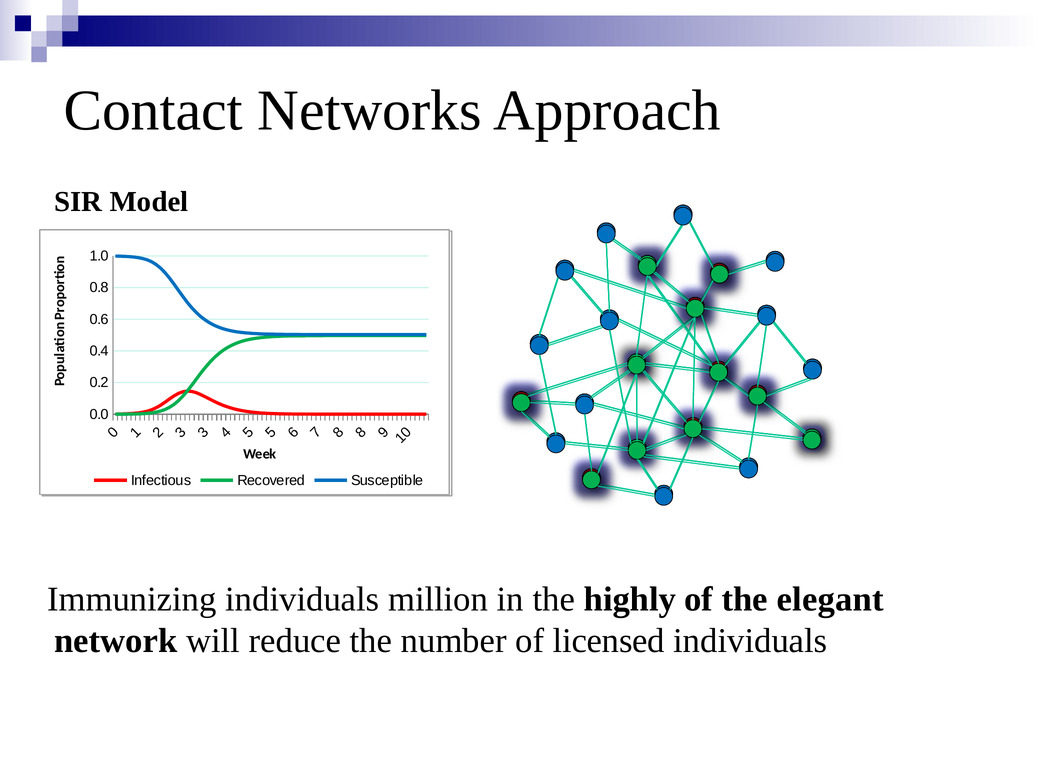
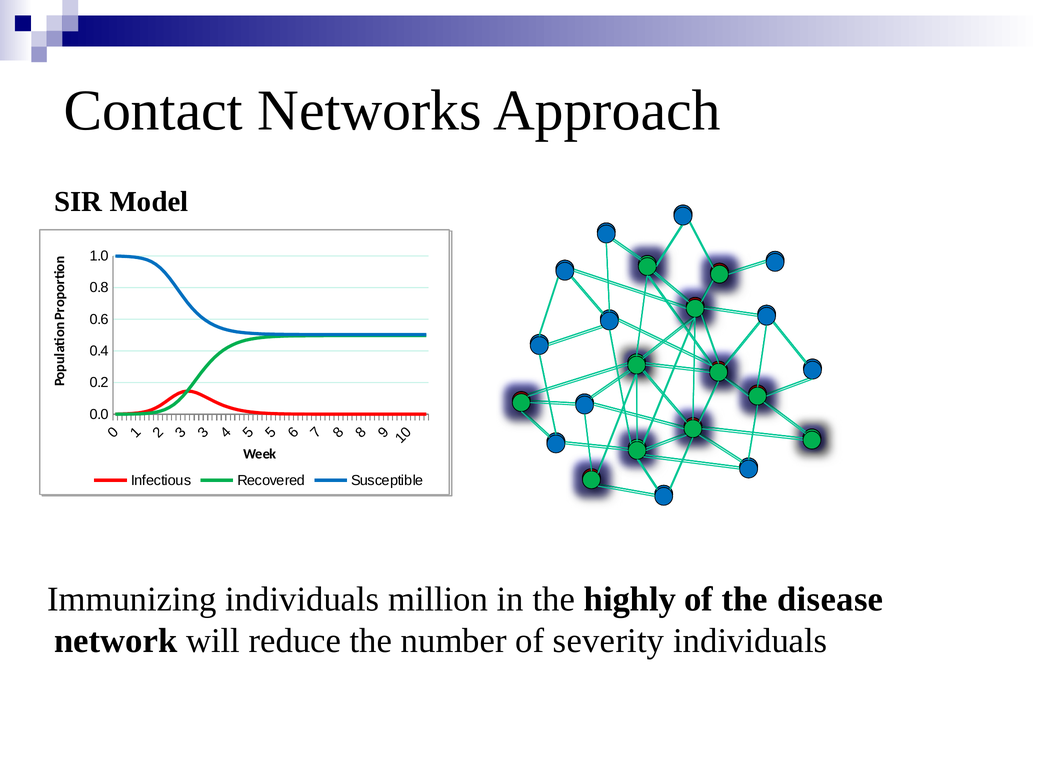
elegant: elegant -> disease
licensed: licensed -> severity
